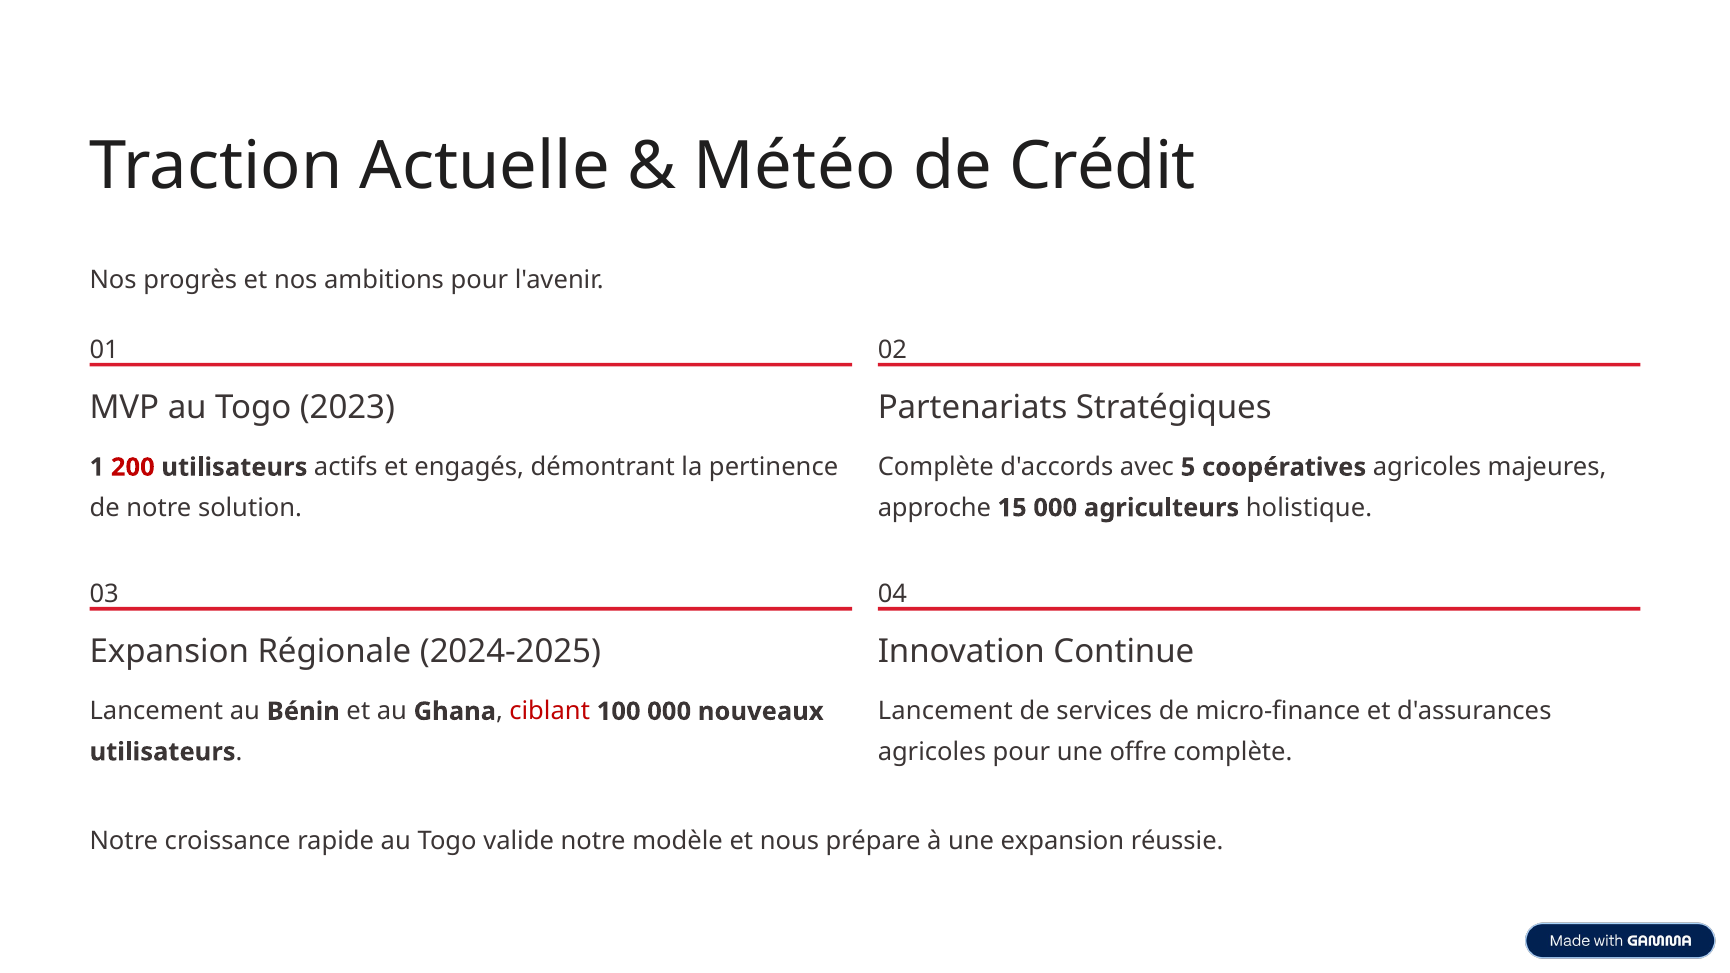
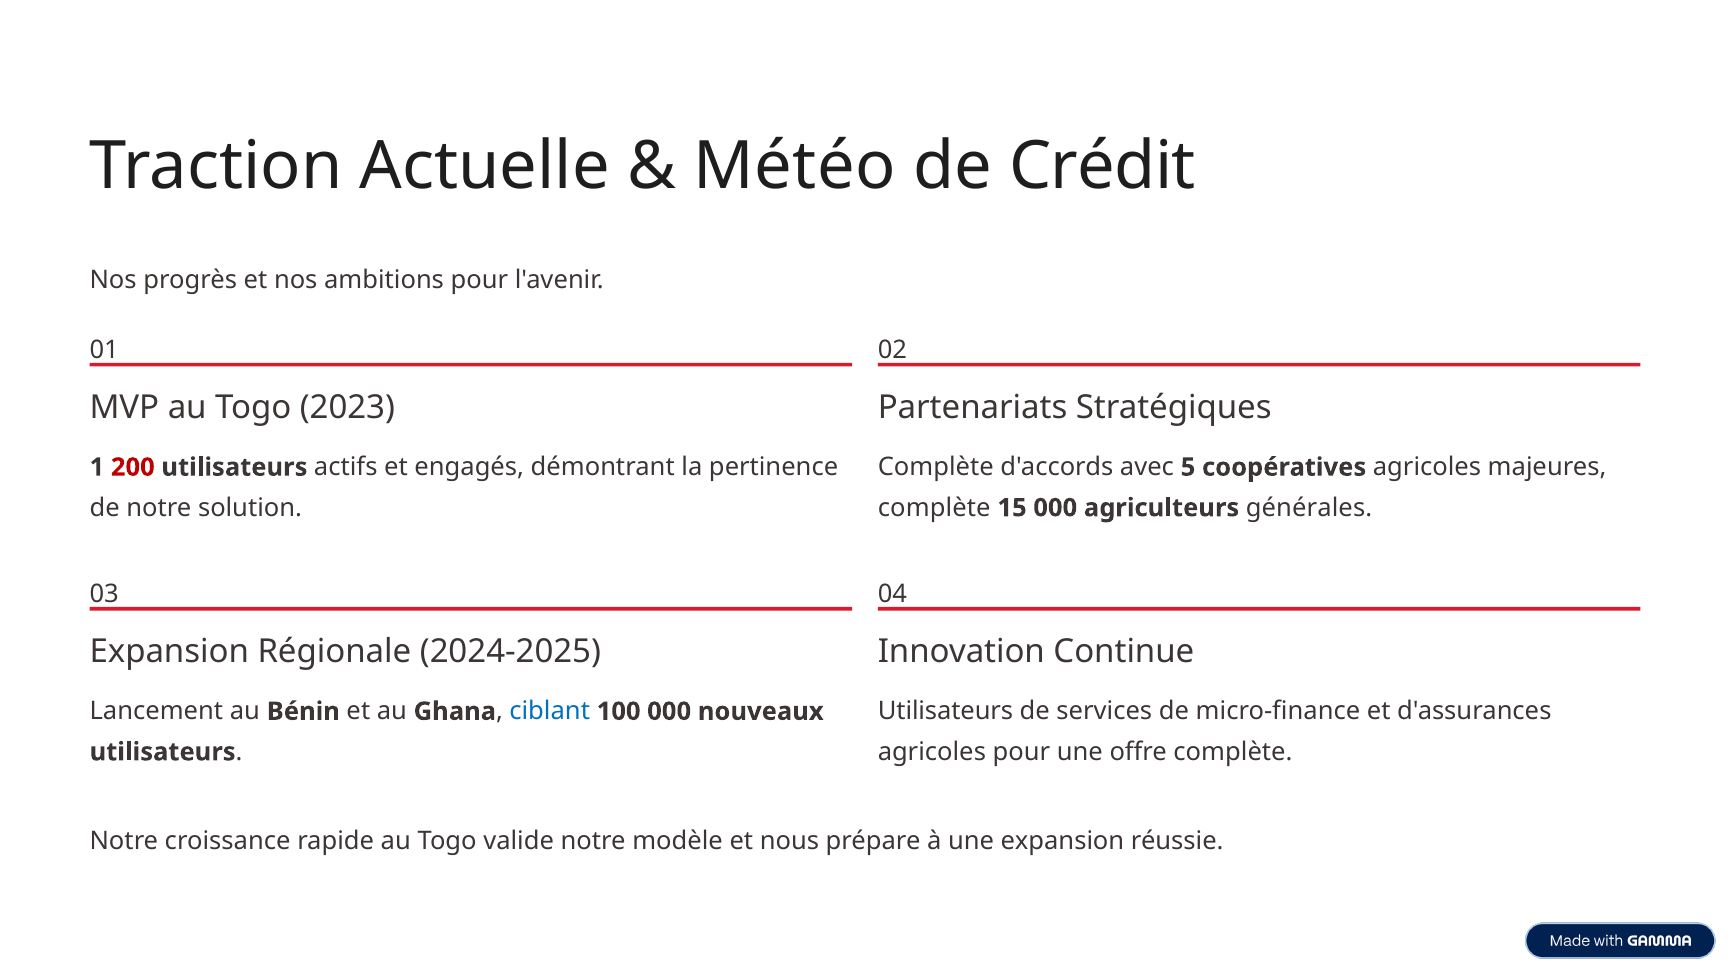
approche at (934, 508): approche -> complète
holistique: holistique -> générales
ciblant colour: red -> blue
Lancement at (945, 711): Lancement -> Utilisateurs
